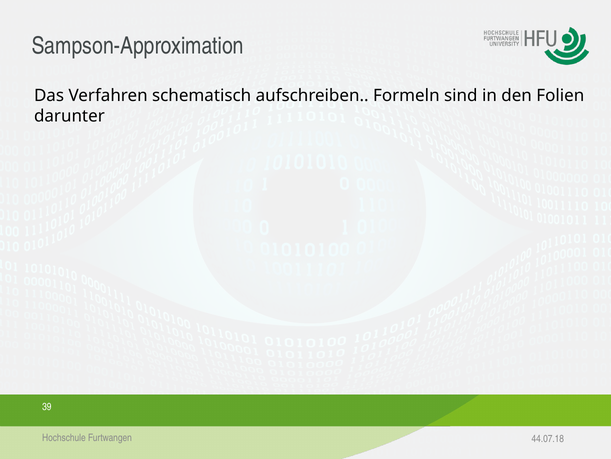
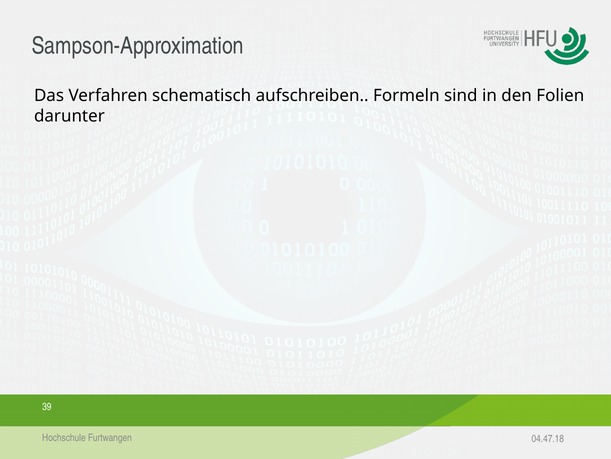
44.07.18: 44.07.18 -> 04.47.18
